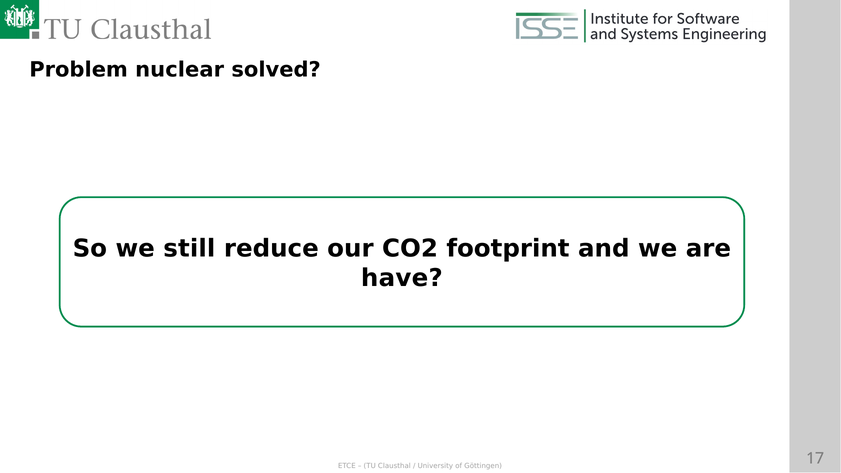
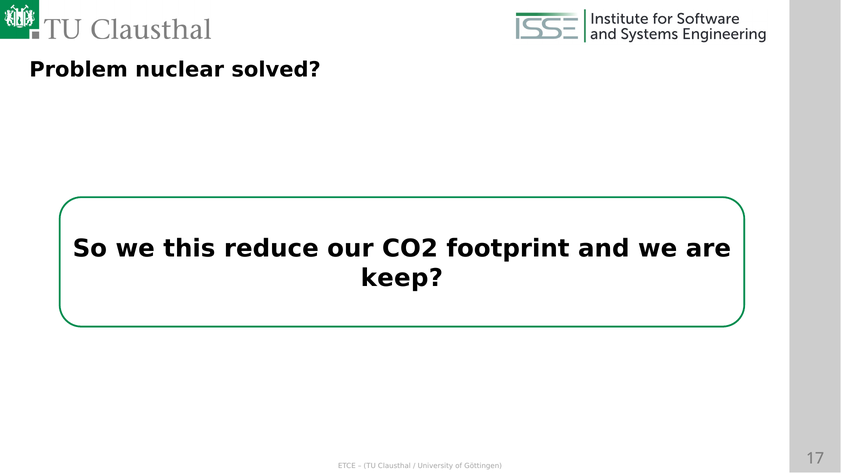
still: still -> this
have: have -> keep
